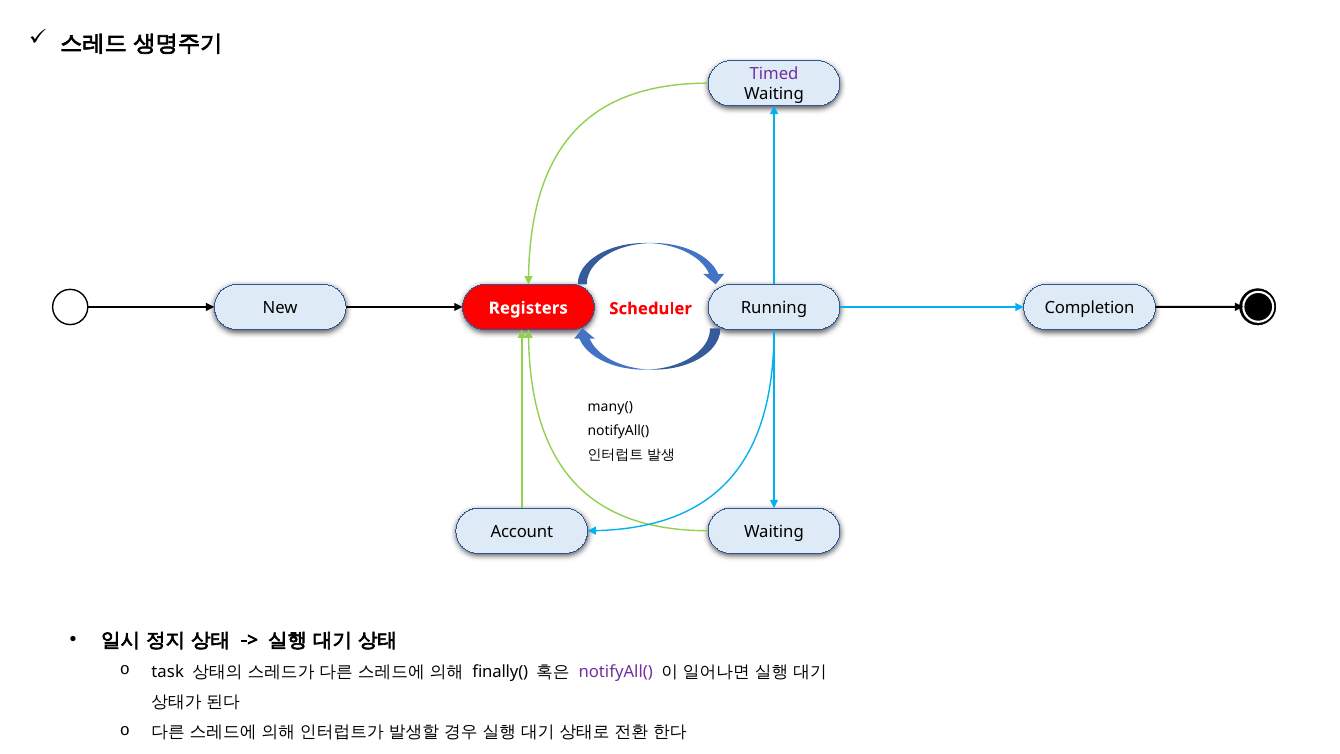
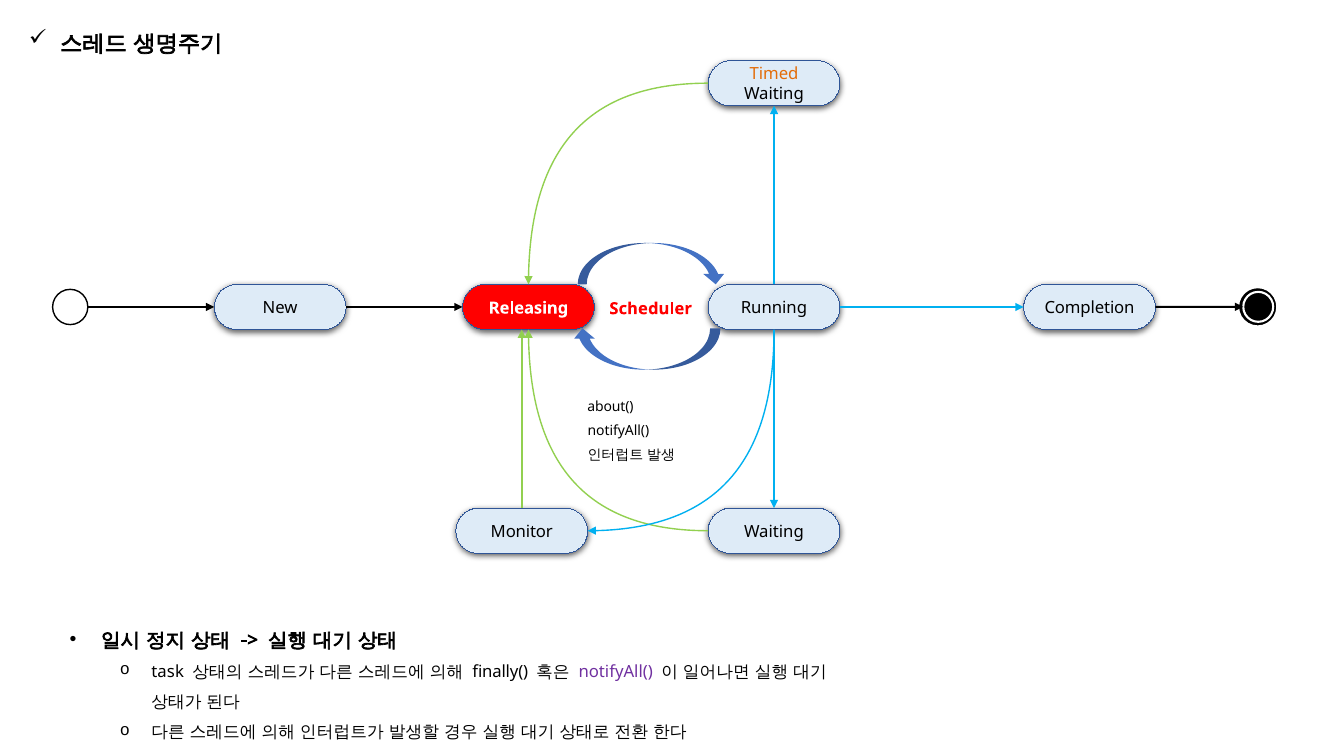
Timed colour: purple -> orange
Registers: Registers -> Releasing
many(: many( -> about(
Account: Account -> Monitor
